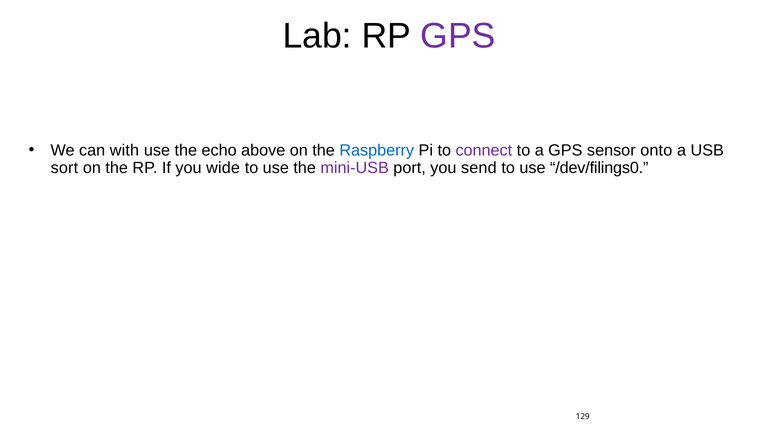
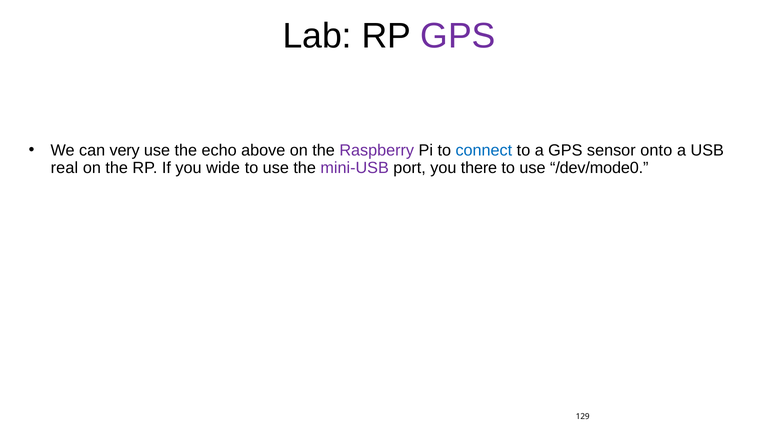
with: with -> very
Raspberry colour: blue -> purple
connect colour: purple -> blue
sort: sort -> real
send: send -> there
/dev/filings0: /dev/filings0 -> /dev/mode0
